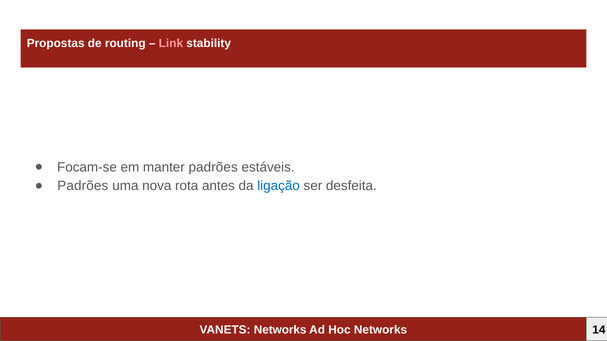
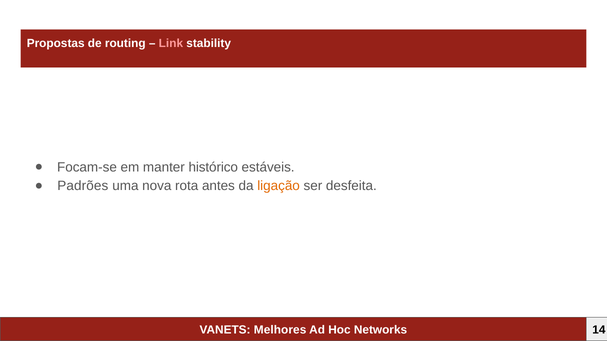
manter padrões: padrões -> histórico
ligação colour: blue -> orange
VANETS Networks: Networks -> Melhores
